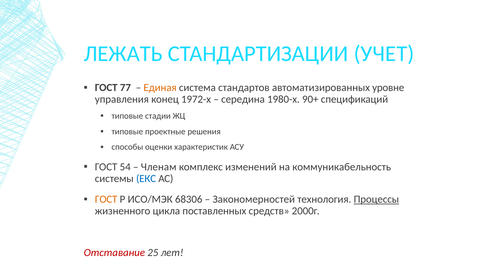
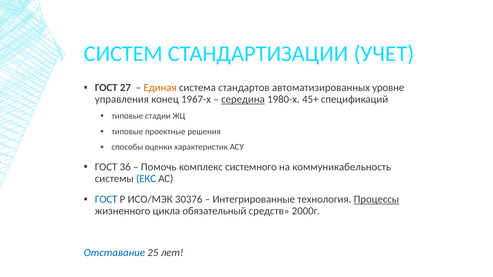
ЛЕЖАТЬ: ЛЕЖАТЬ -> СИСТЕМ
77: 77 -> 27
1972-х: 1972-х -> 1967-х
середина underline: none -> present
90+: 90+ -> 45+
54: 54 -> 36
Членам: Членам -> Помочь
изменений: изменений -> системного
ГОСТ at (106, 200) colour: orange -> blue
68306: 68306 -> 30376
Закономерностей: Закономерностей -> Интегрированные
поставленных: поставленных -> обязательный
Отставание colour: red -> blue
